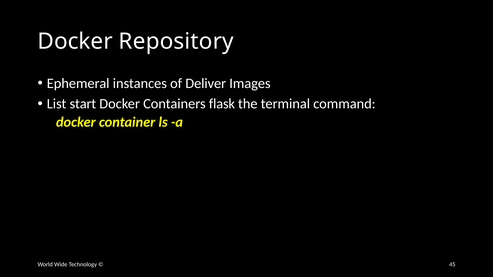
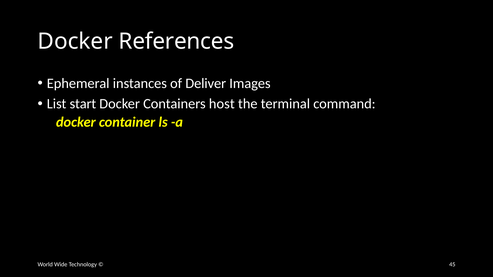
Repository: Repository -> References
flask: flask -> host
